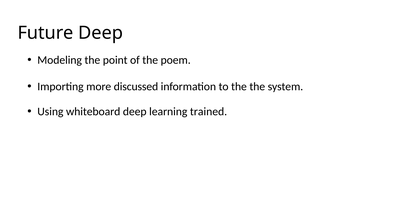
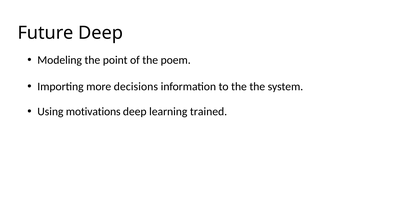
discussed: discussed -> decisions
whiteboard: whiteboard -> motivations
